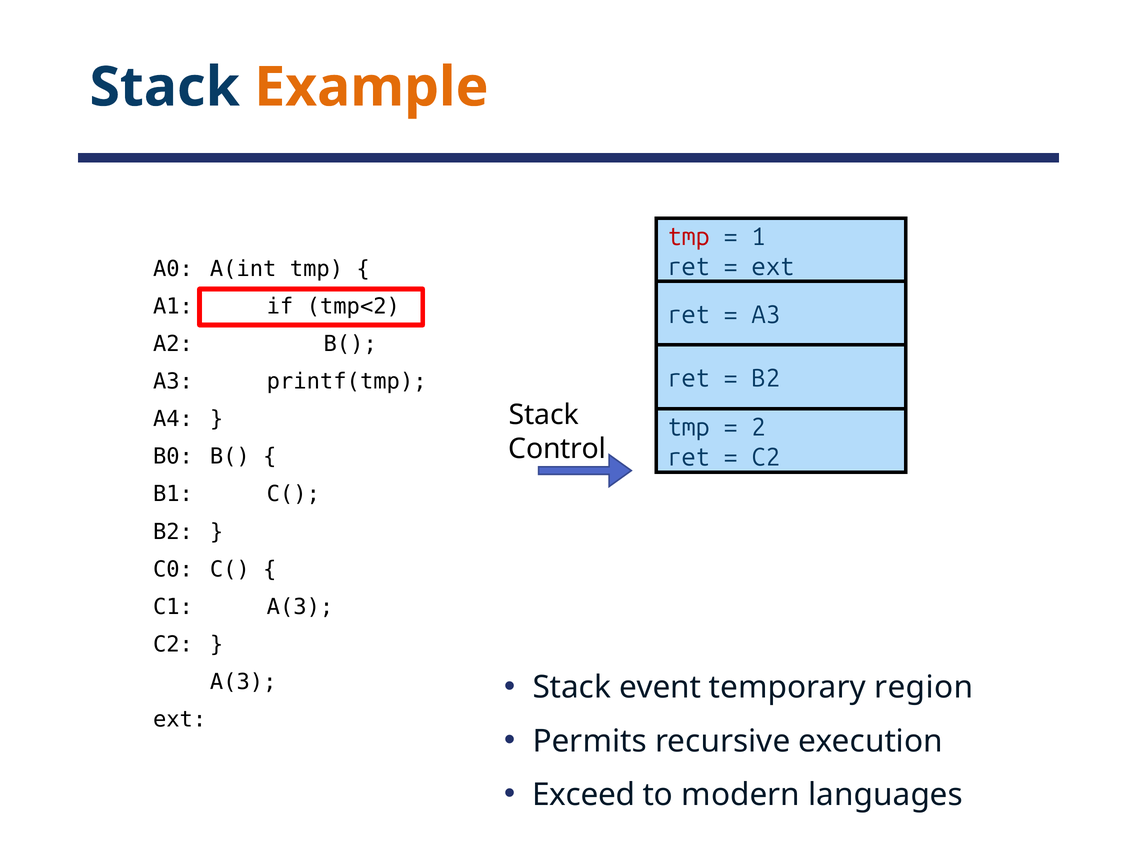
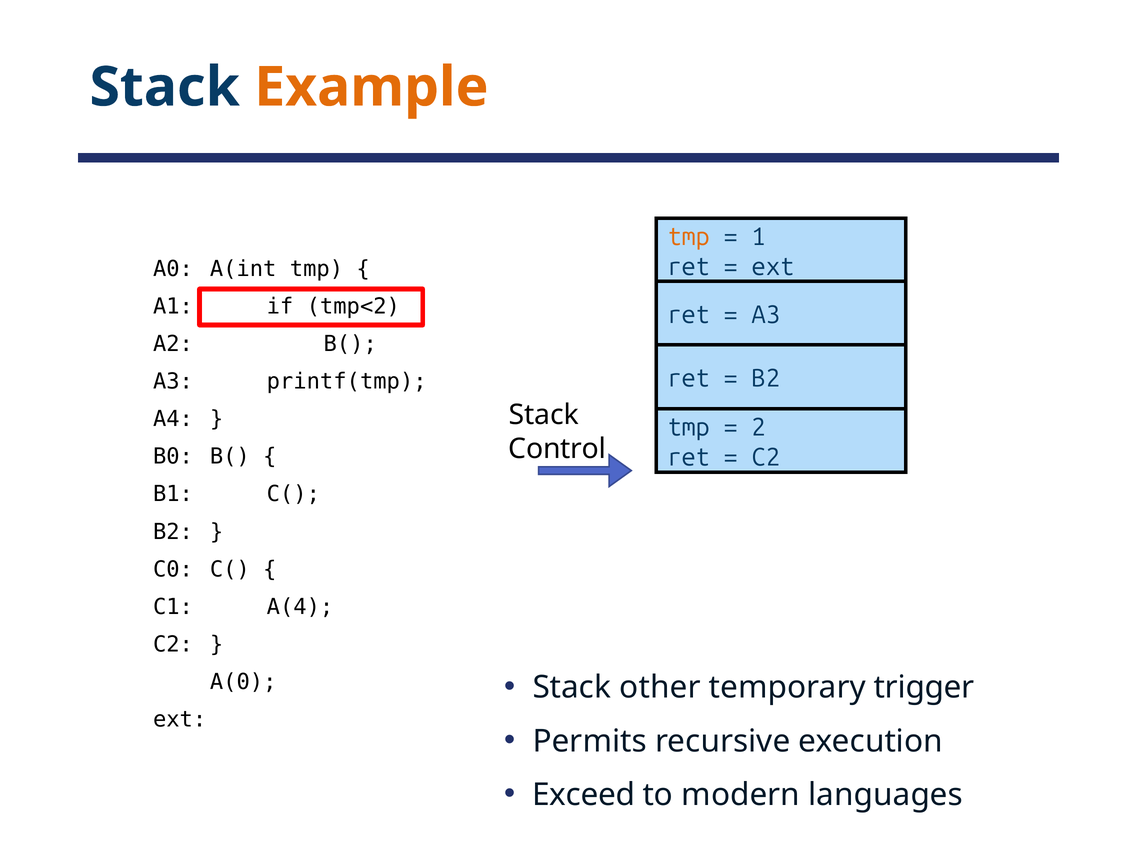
tmp at (689, 237) colour: red -> orange
C1 A(3: A(3 -> A(4
event: event -> other
region: region -> trigger
A(3 at (243, 683): A(3 -> A(0
